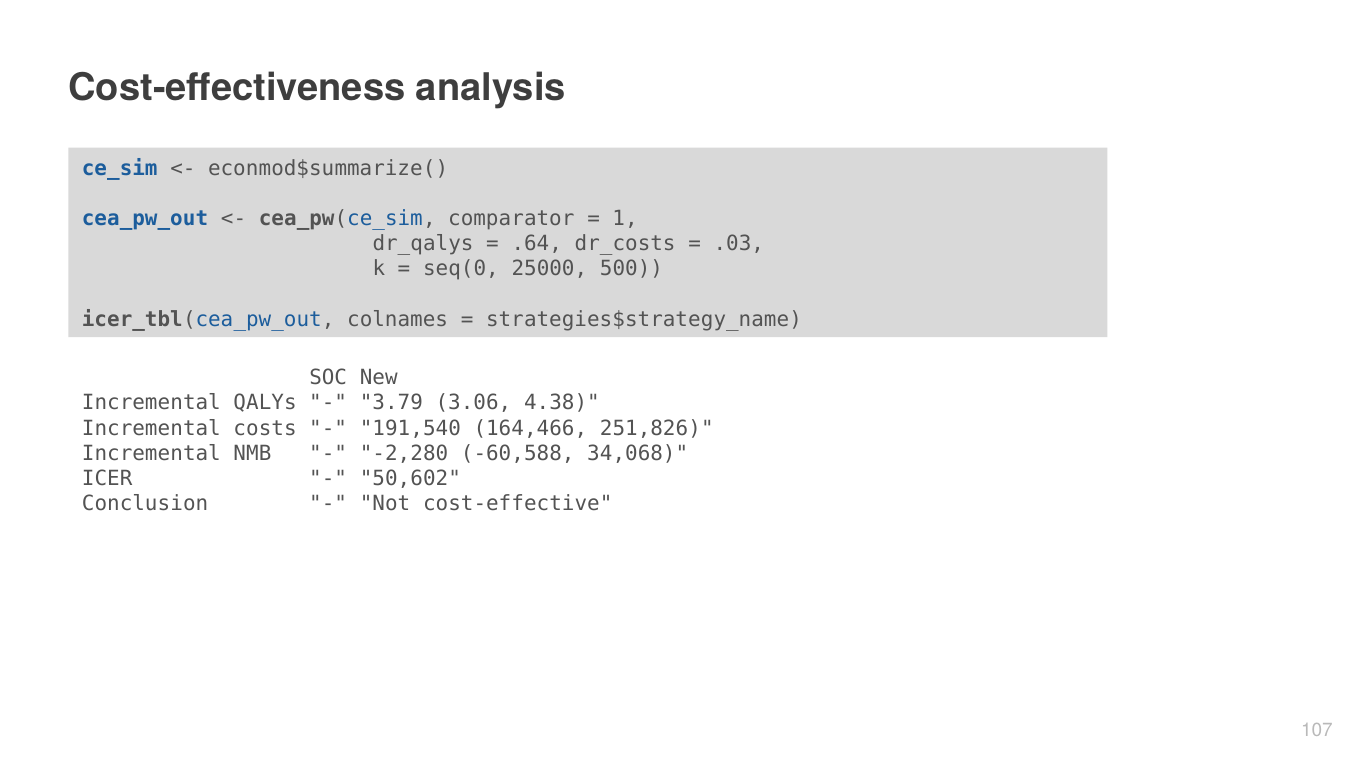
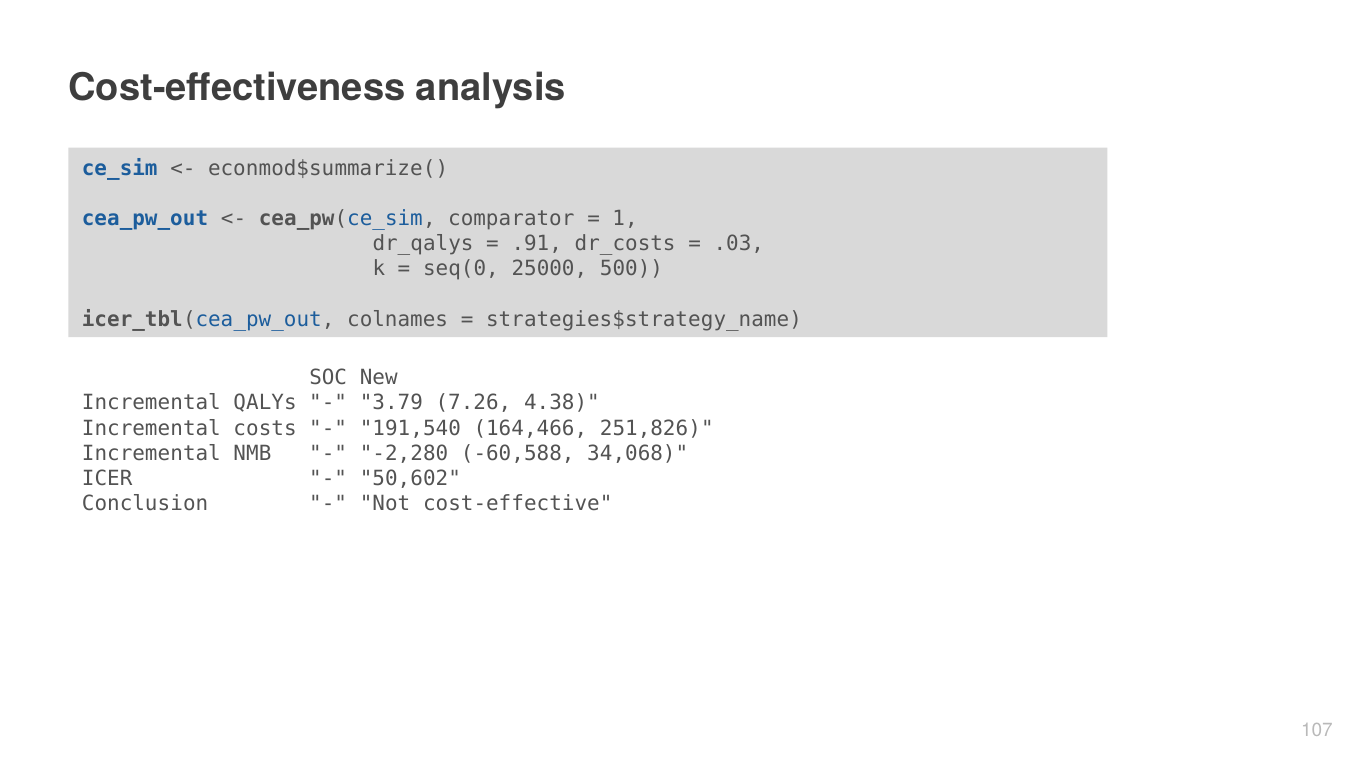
.64: .64 -> .91
3.06: 3.06 -> 7.26
